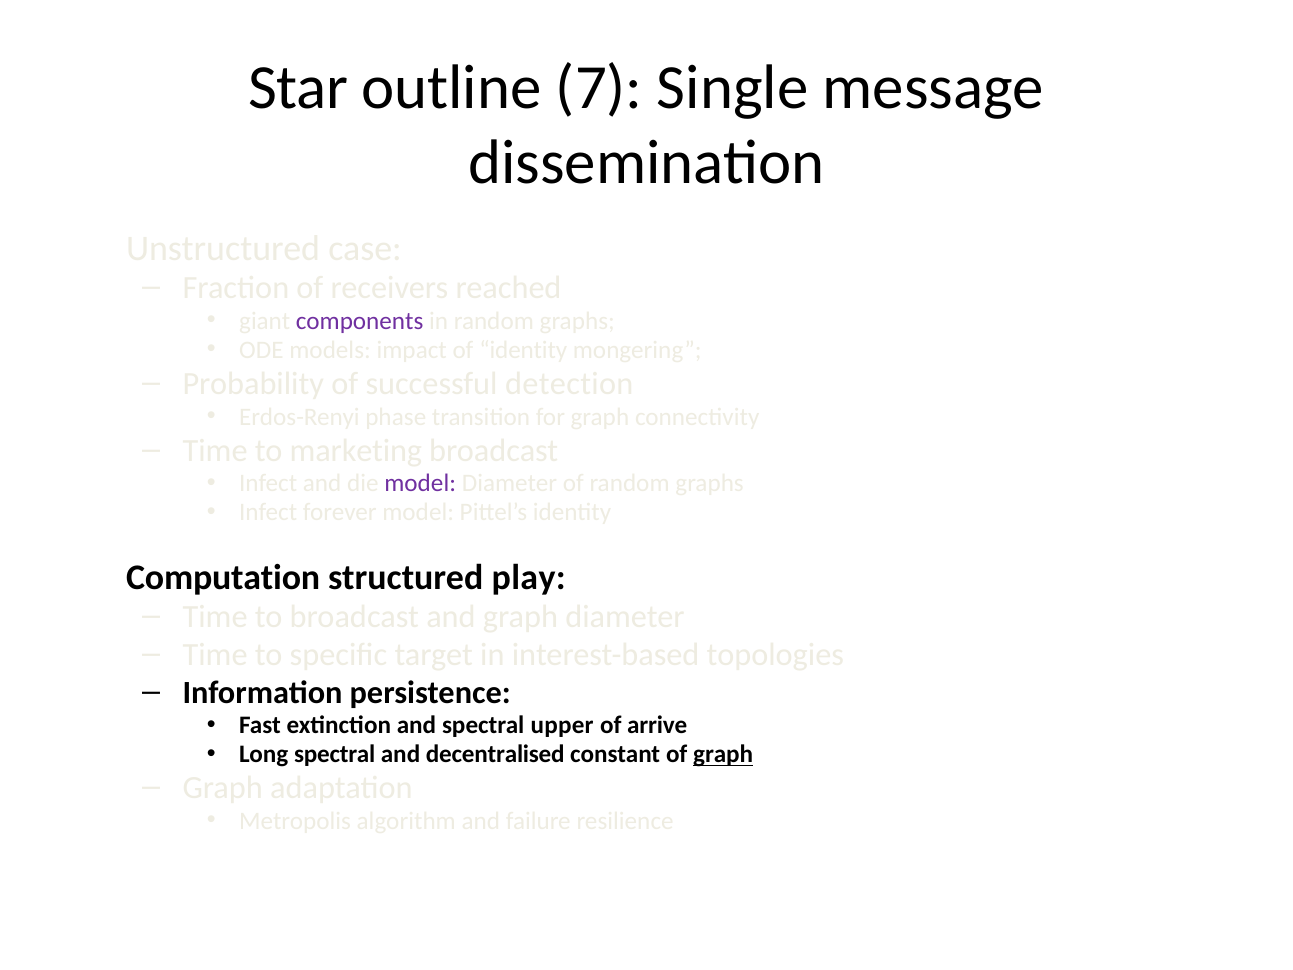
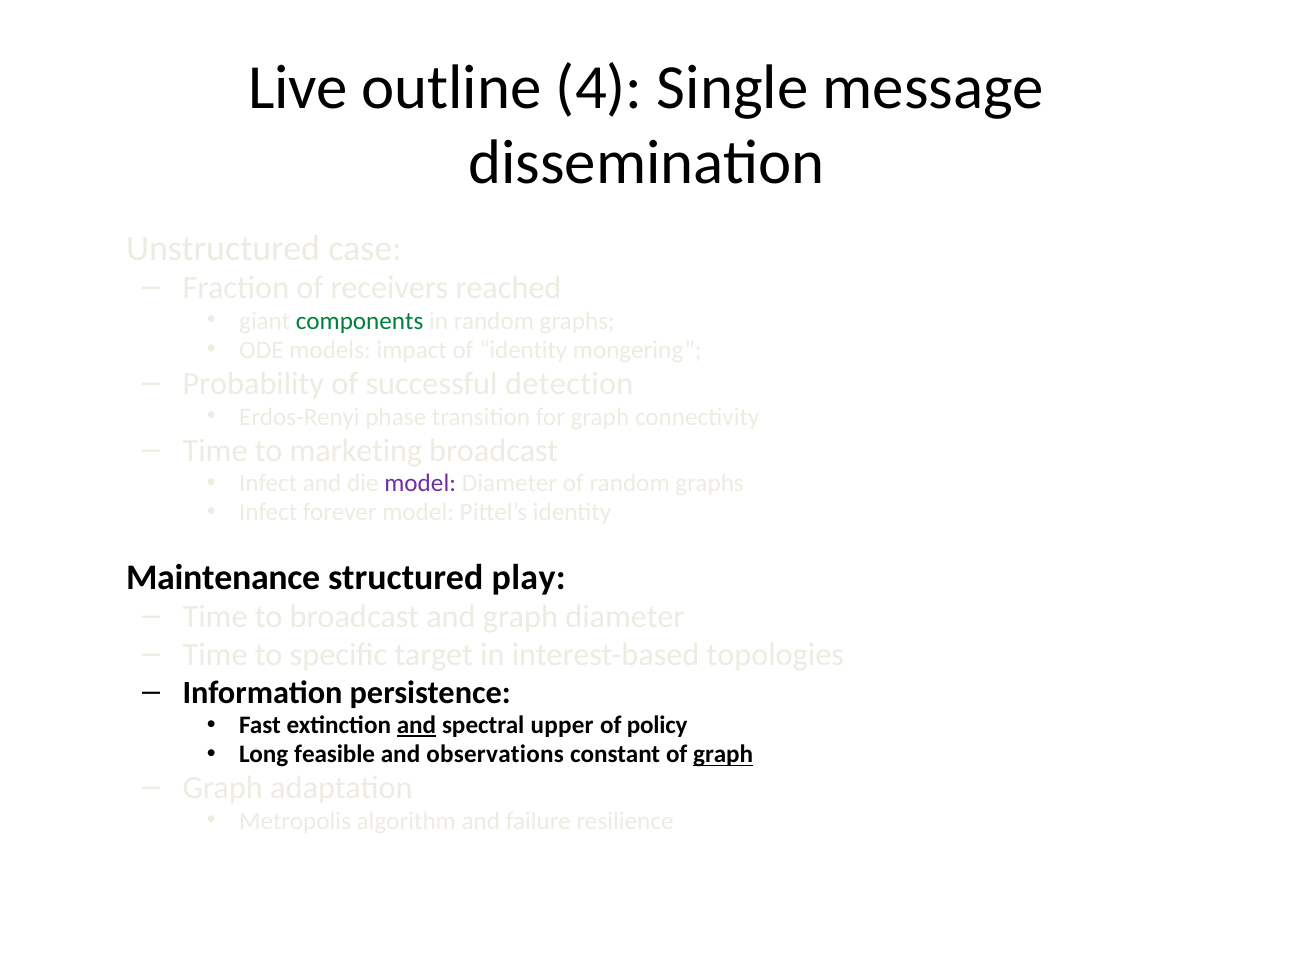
Star: Star -> Live
7: 7 -> 4
components colour: purple -> green
Computation: Computation -> Maintenance
and at (416, 725) underline: none -> present
arrive: arrive -> policy
Long spectral: spectral -> feasible
decentralised: decentralised -> observations
